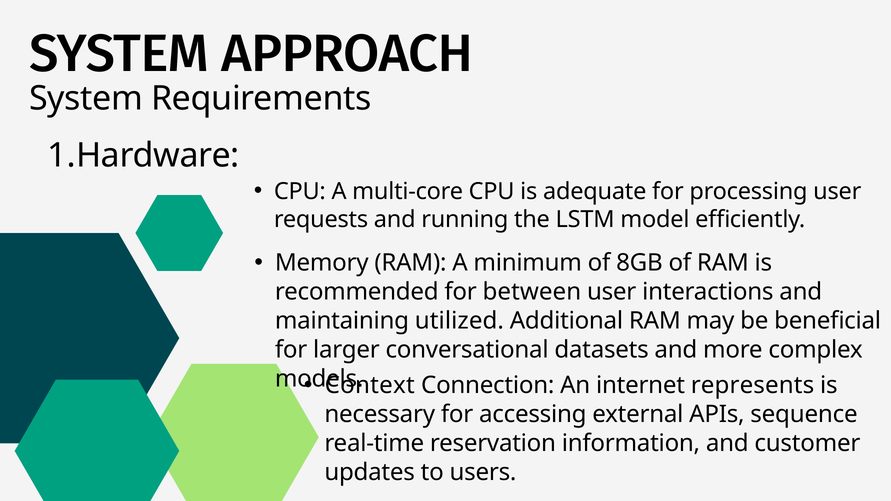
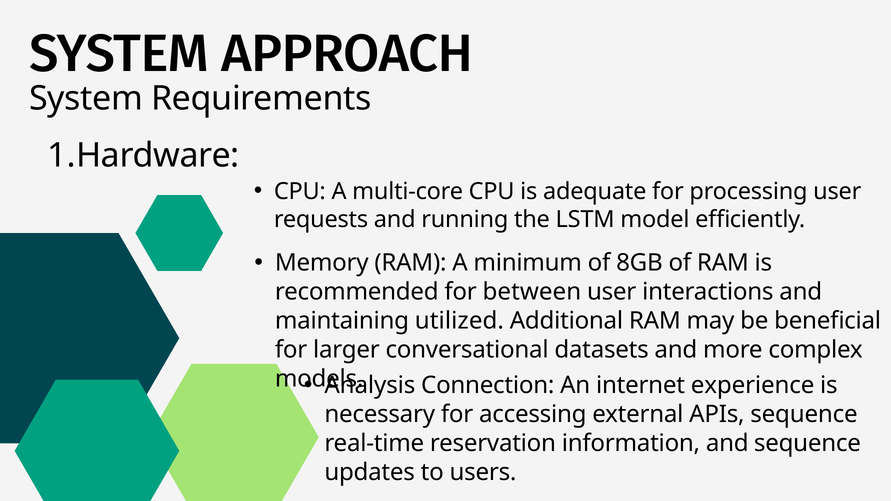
Context: Context -> Analysis
represents: represents -> experience
and customer: customer -> sequence
